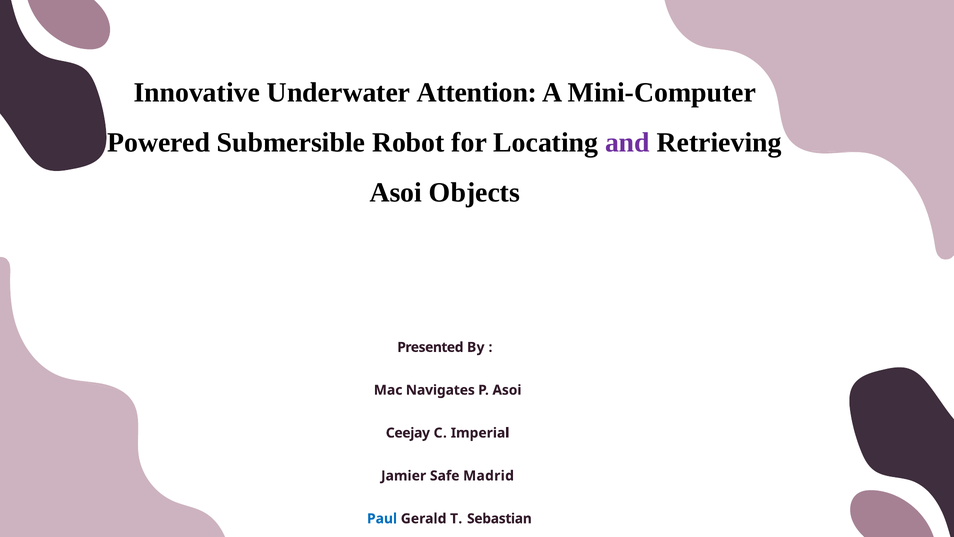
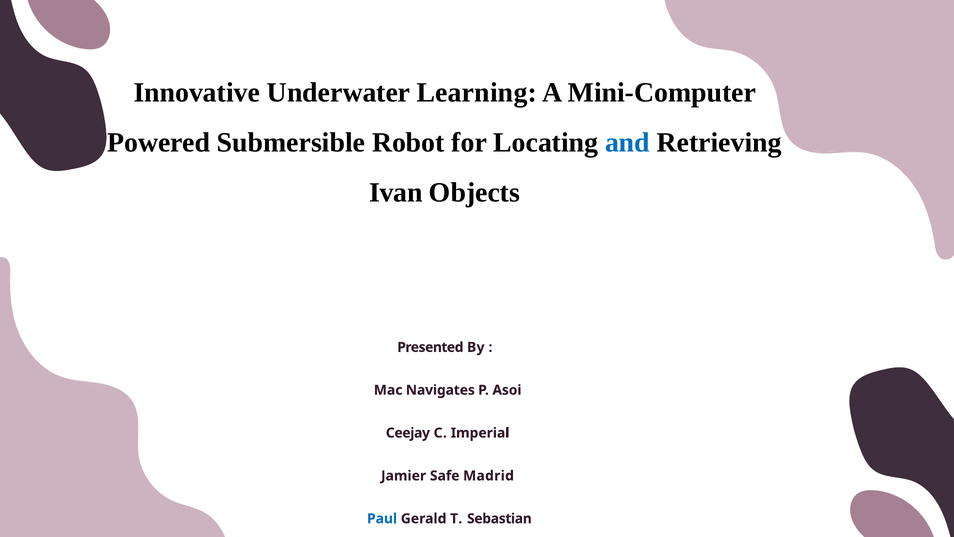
Attention: Attention -> Learning
and colour: purple -> blue
Asoi at (396, 193): Asoi -> Ivan
